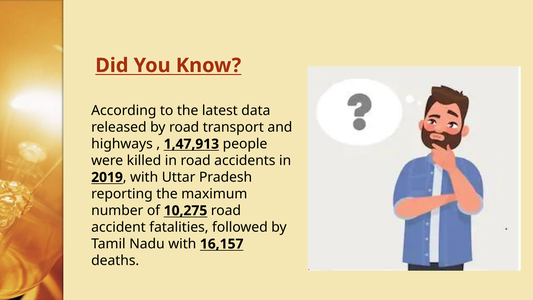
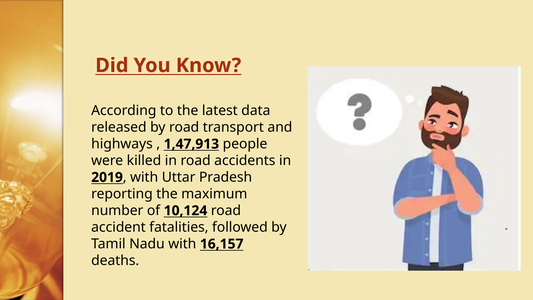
10,275: 10,275 -> 10,124
